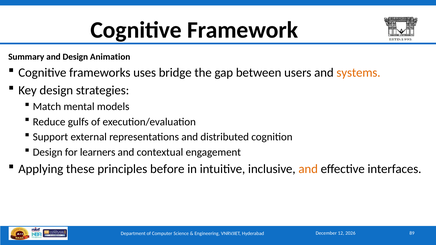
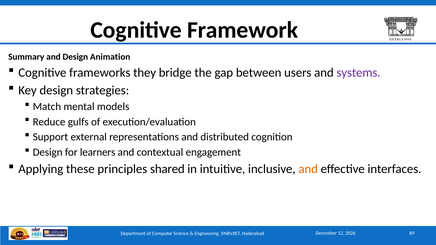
uses: uses -> they
systems colour: orange -> purple
before: before -> shared
